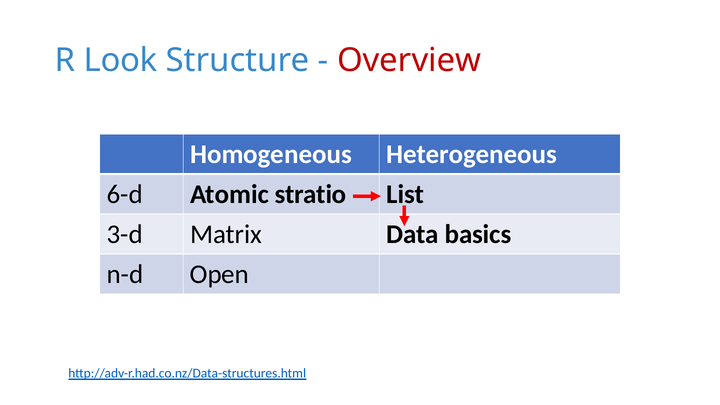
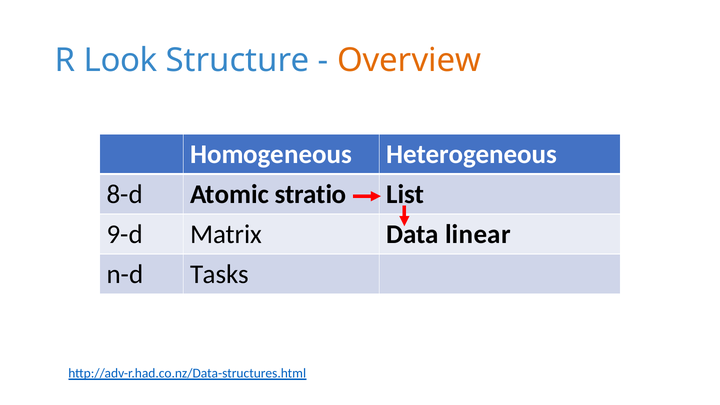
Overview colour: red -> orange
6-d: 6-d -> 8-d
3-d: 3-d -> 9-d
basics: basics -> linear
Open: Open -> Tasks
